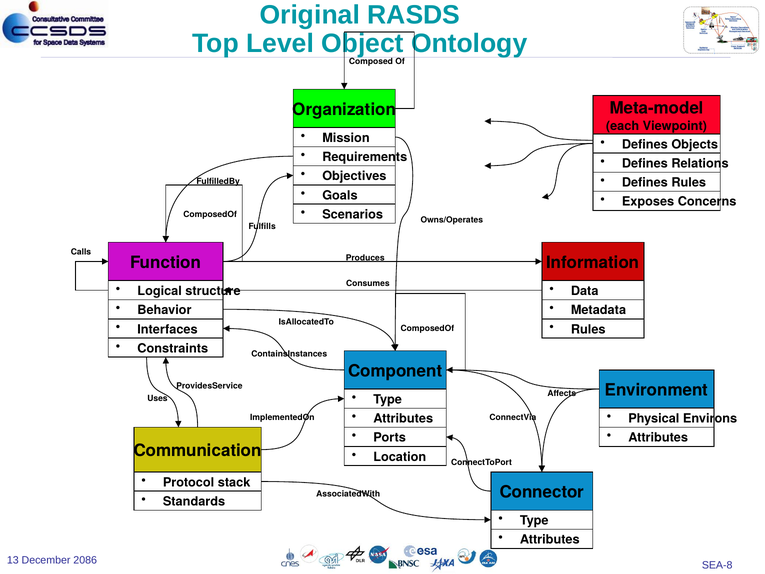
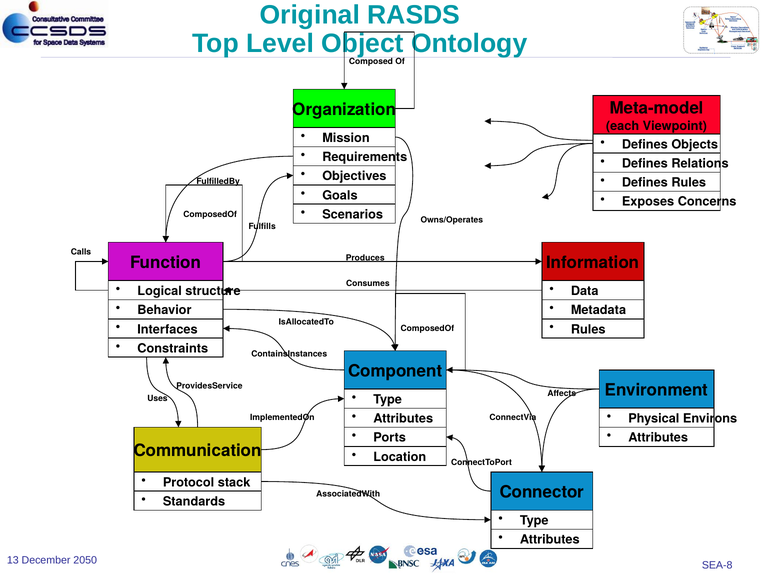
2086: 2086 -> 2050
